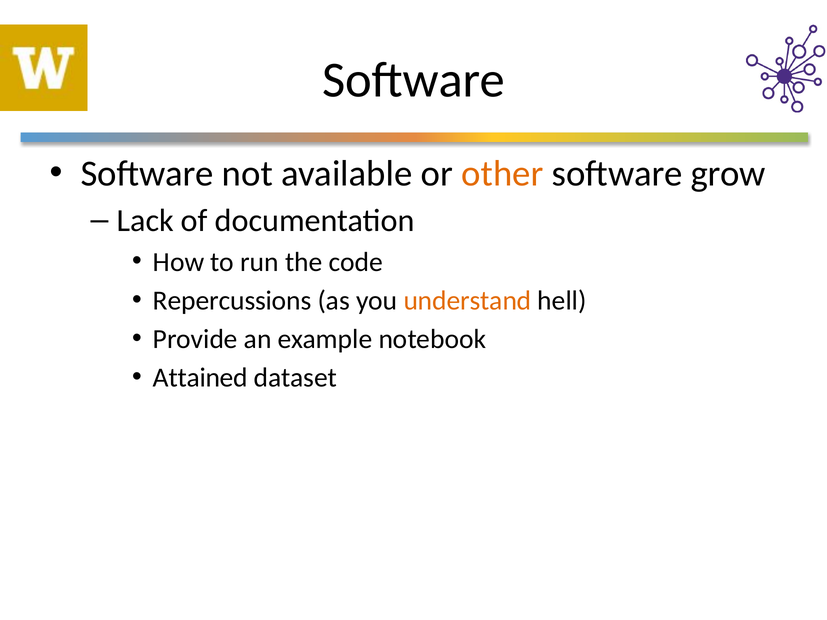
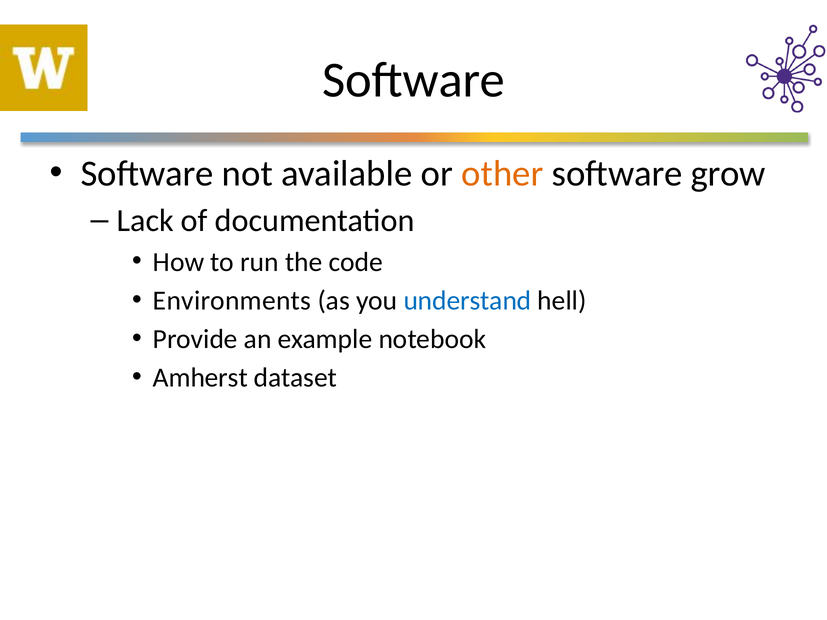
Repercussions: Repercussions -> Environments
understand colour: orange -> blue
Attained: Attained -> Amherst
